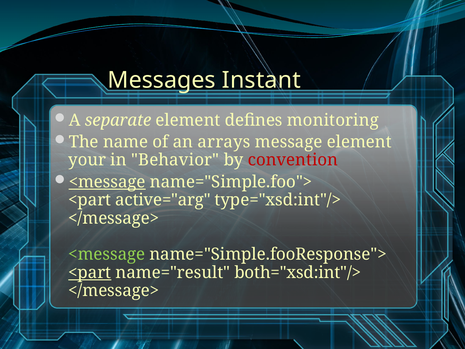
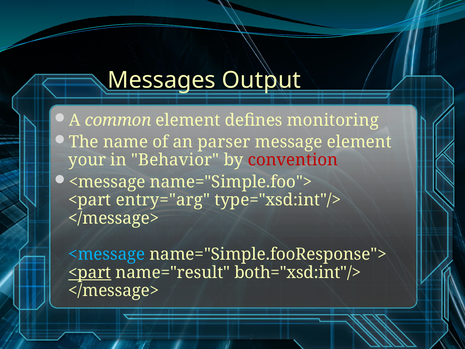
Instant: Instant -> Output
separate: separate -> common
arrays: arrays -> parser
<message at (107, 182) underline: present -> none
active="arg: active="arg -> entry="arg
<message at (107, 254) colour: light green -> light blue
